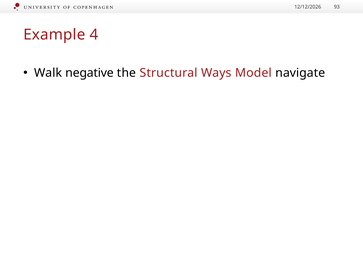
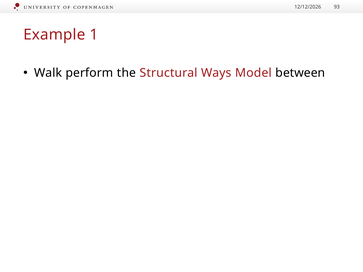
4: 4 -> 1
negative: negative -> perform
navigate: navigate -> between
